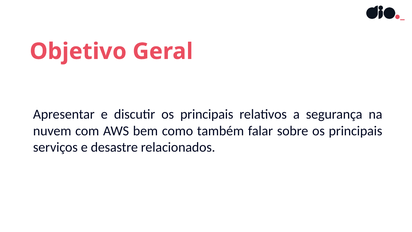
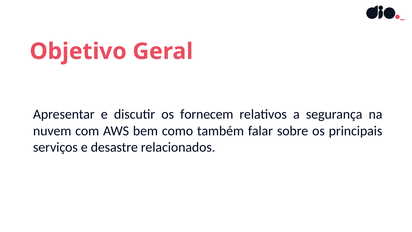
discutir os principais: principais -> fornecem
